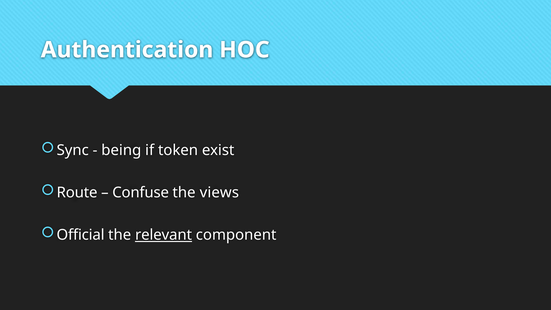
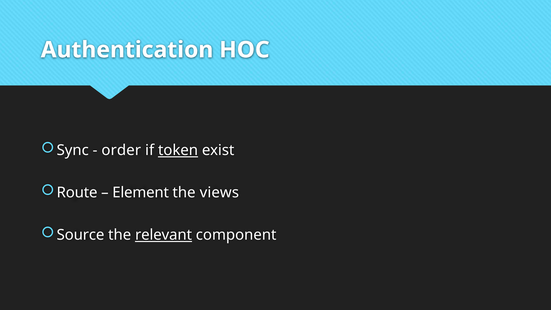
being: being -> order
token underline: none -> present
Confuse: Confuse -> Element
Official: Official -> Source
